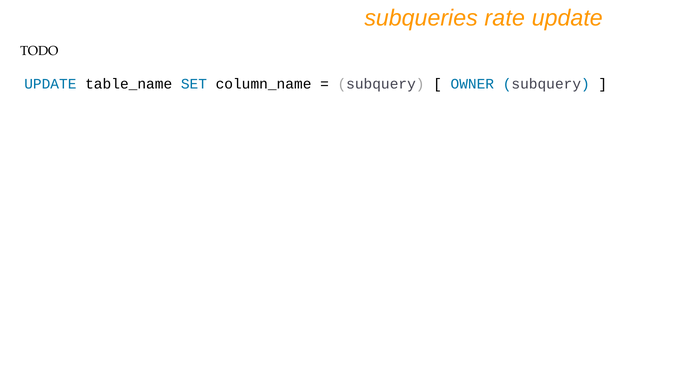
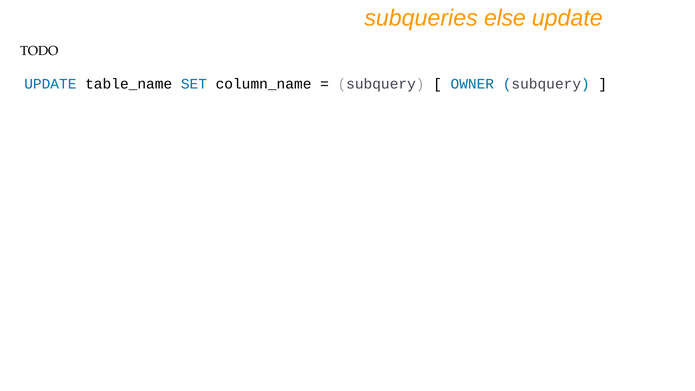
rate: rate -> else
